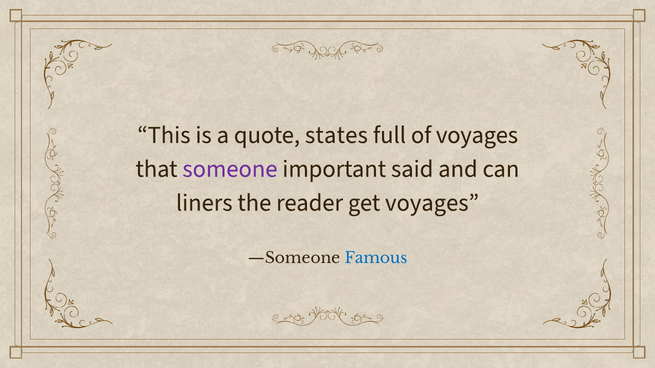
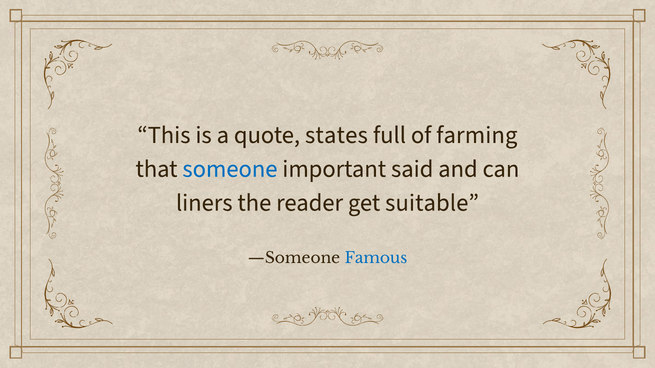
of voyages: voyages -> farming
someone colour: purple -> blue
get voyages: voyages -> suitable
